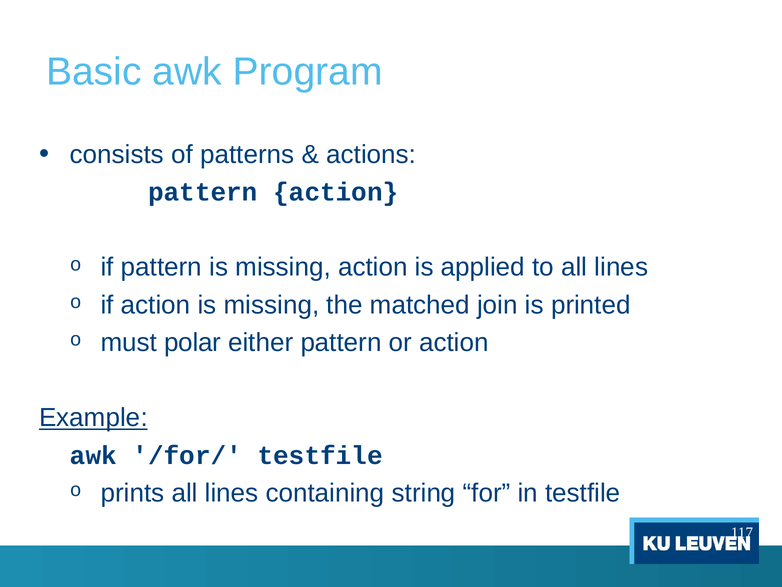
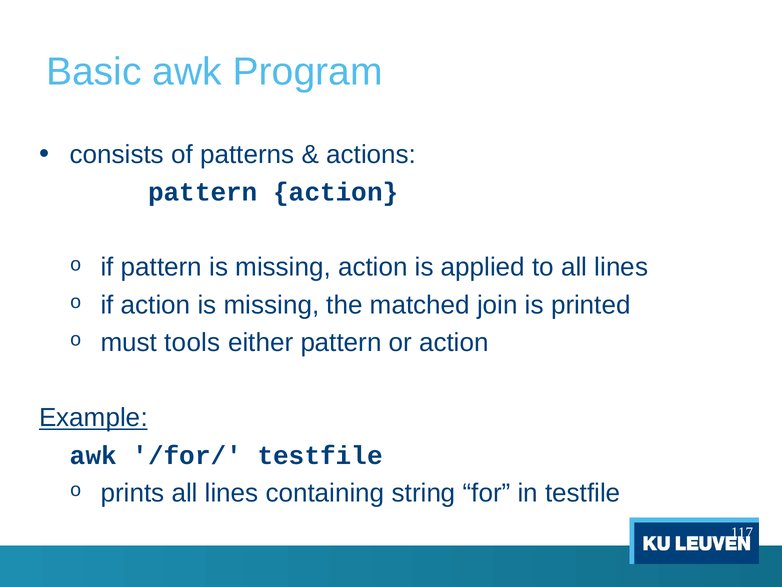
polar: polar -> tools
